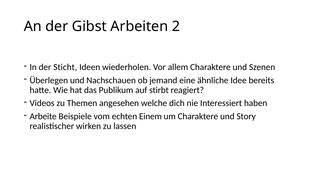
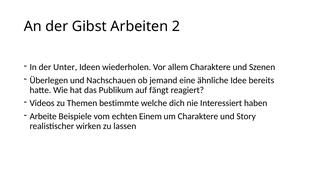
Sticht: Sticht -> Unter
stirbt: stirbt -> fängt
angesehen: angesehen -> bestimmte
